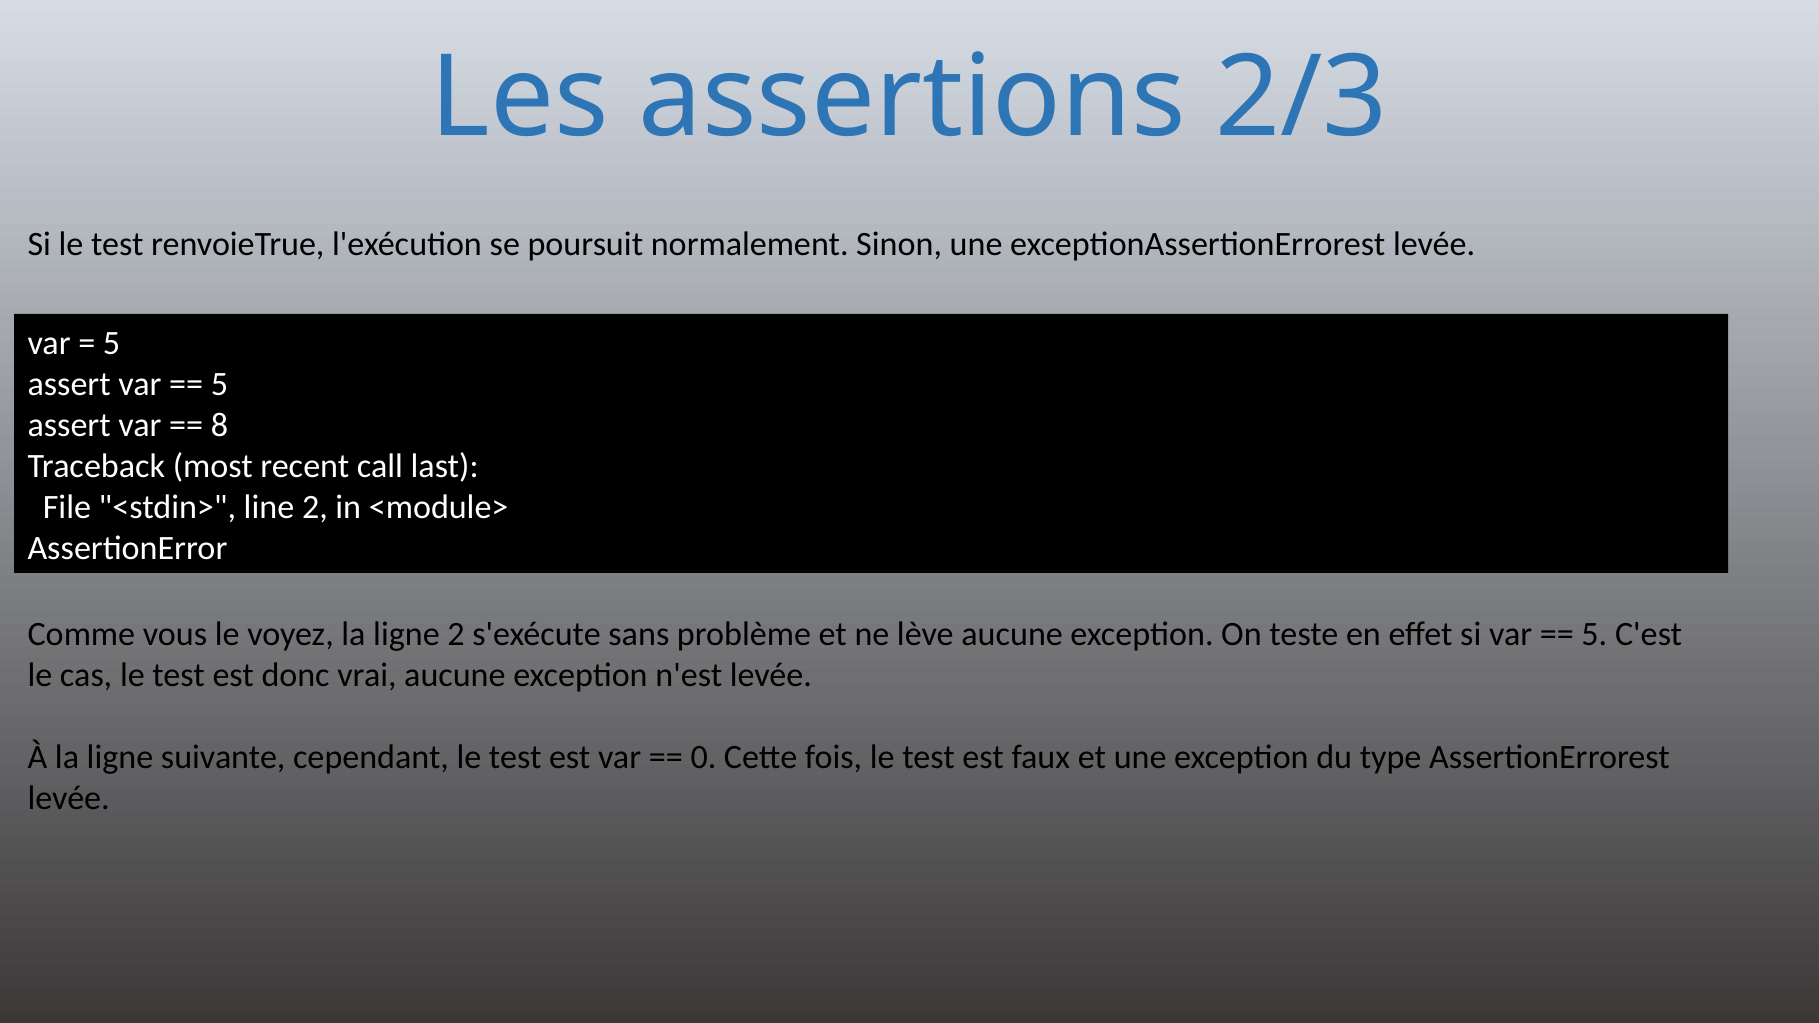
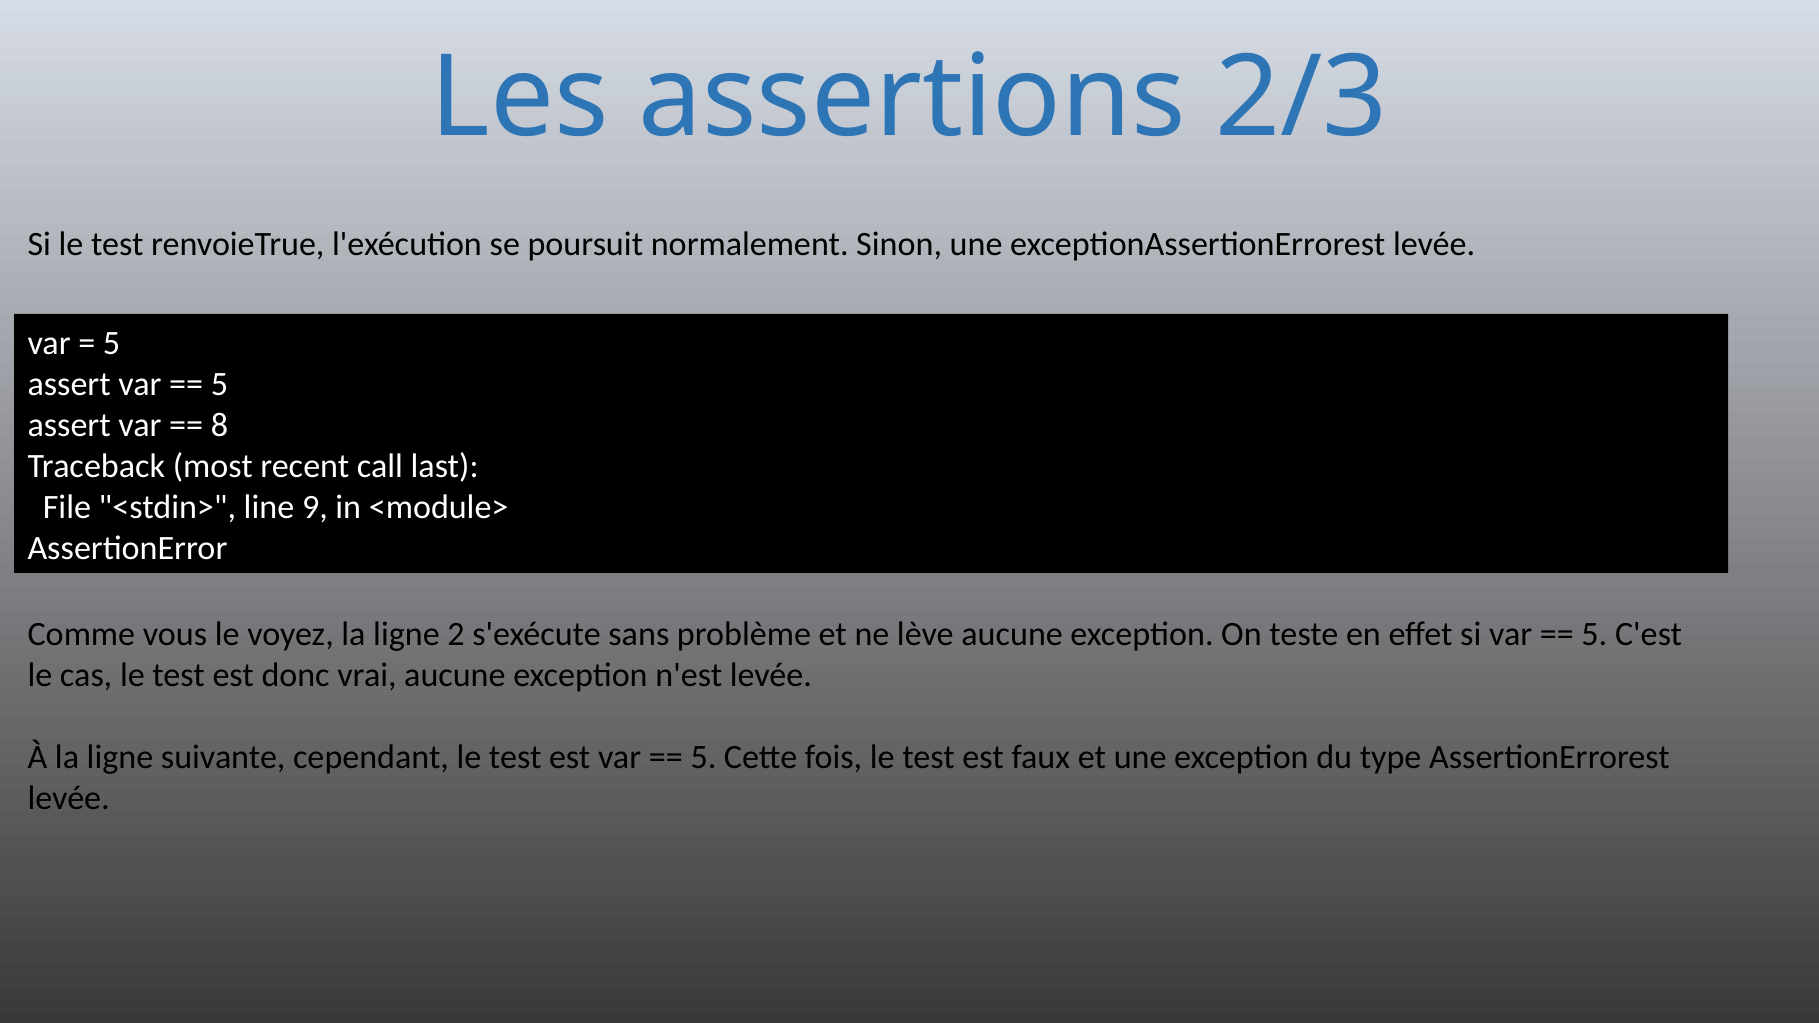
line 2: 2 -> 9
0 at (704, 757): 0 -> 5
